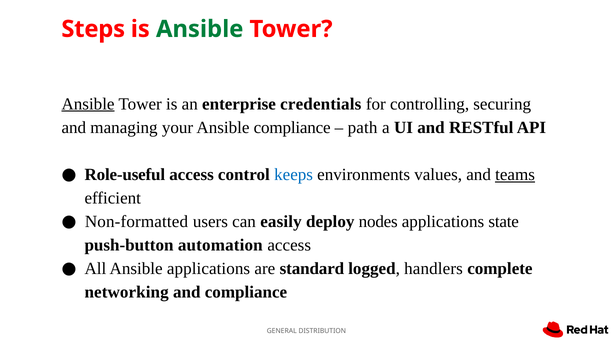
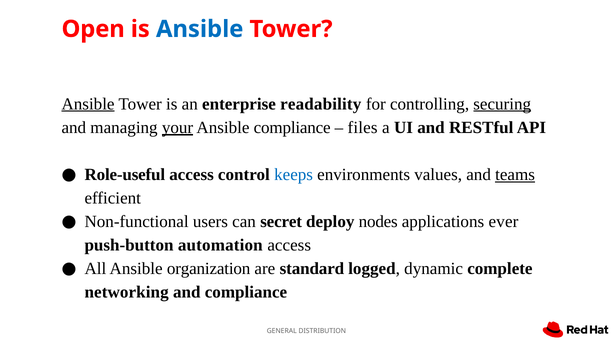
Steps: Steps -> Open
Ansible at (200, 29) colour: green -> blue
credentials: credentials -> readability
securing underline: none -> present
your underline: none -> present
path: path -> files
Non-formatted: Non-formatted -> Non-functional
easily: easily -> secret
state: state -> ever
Ansible applications: applications -> organization
handlers: handlers -> dynamic
